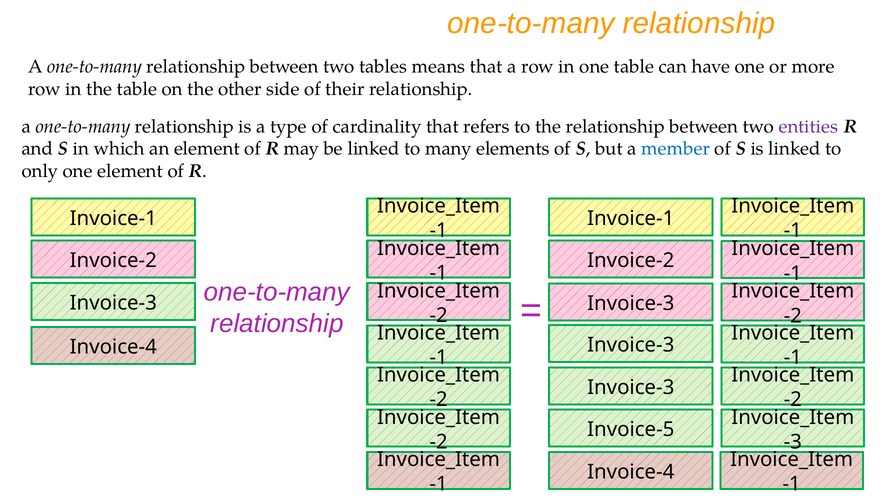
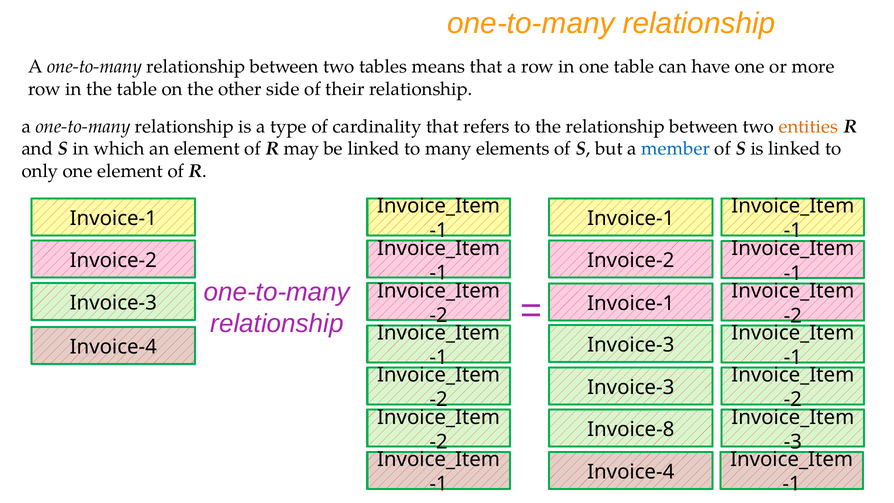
entities colour: purple -> orange
Invoice-3 at (631, 303): Invoice-3 -> Invoice-1
Invoice-5: Invoice-5 -> Invoice-8
